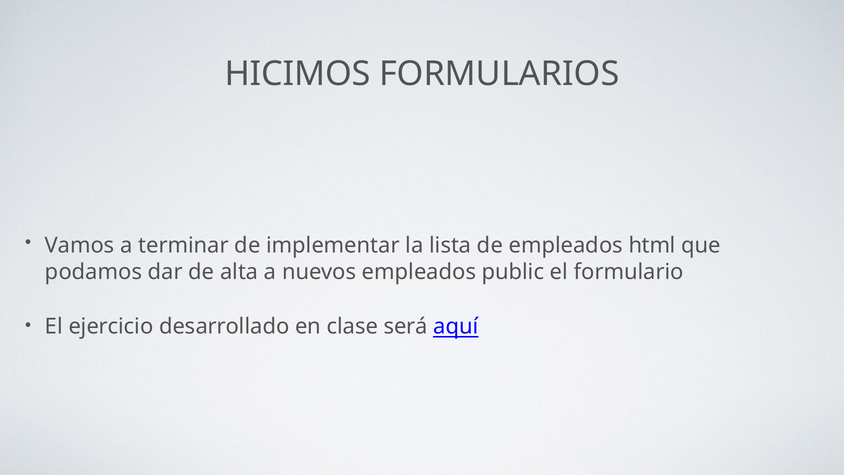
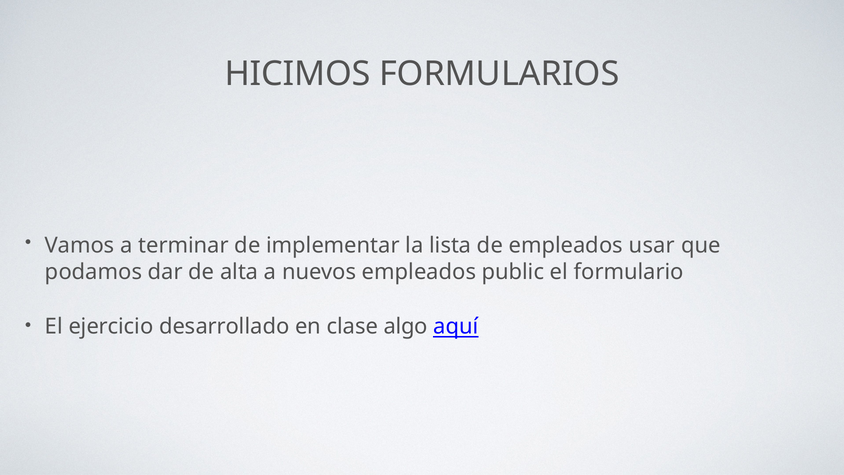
html: html -> usar
será: será -> algo
